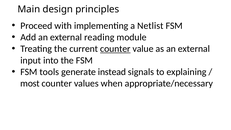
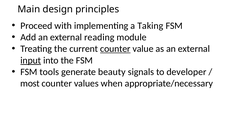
Netlist: Netlist -> Taking
input underline: none -> present
instead: instead -> beauty
explaining: explaining -> developer
